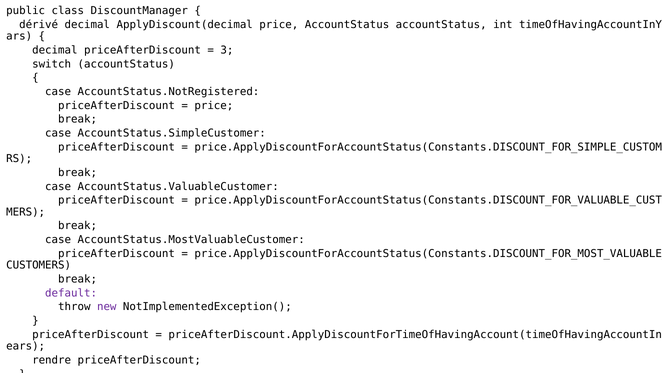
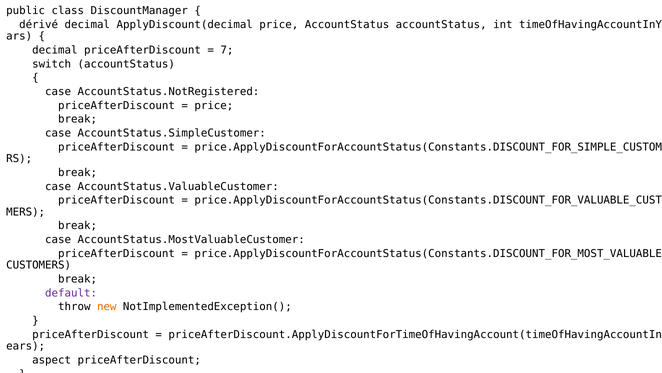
3: 3 -> 7
new colour: purple -> orange
rendre: rendre -> aspect
